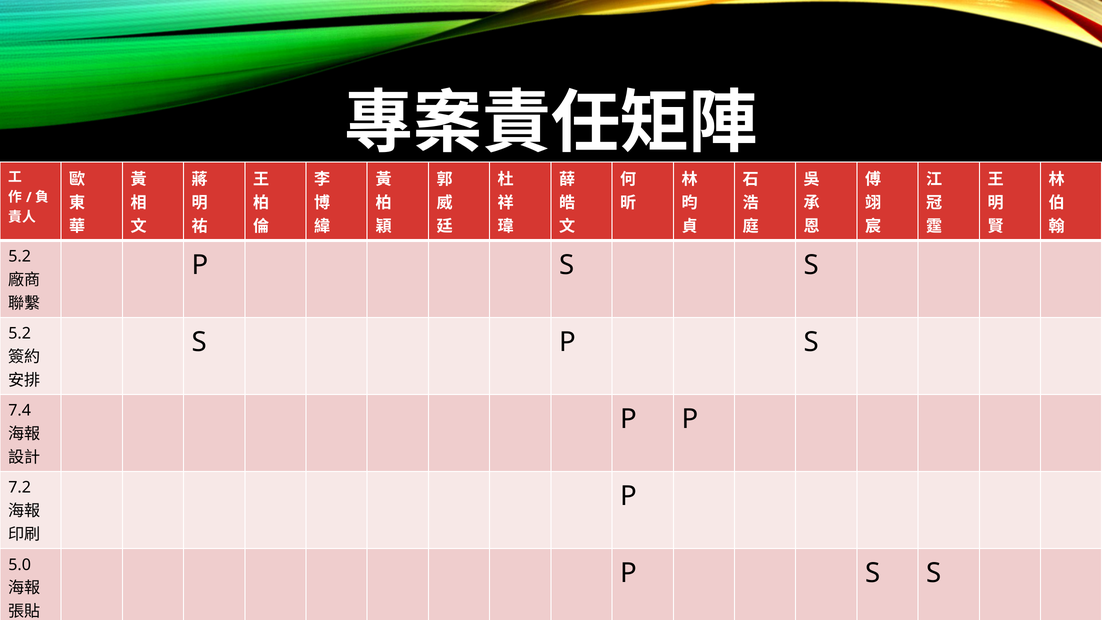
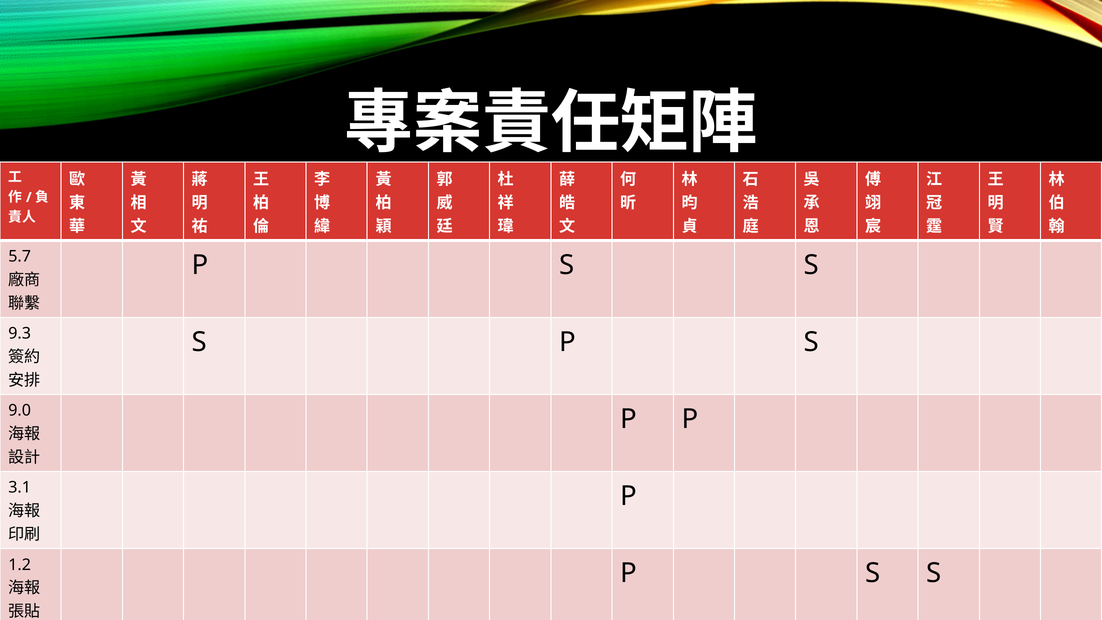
5.2 at (20, 256): 5.2 -> 5.7
5.2 at (20, 333): 5.2 -> 9.3
7.4: 7.4 -> 9.0
7.2: 7.2 -> 3.1
5.0: 5.0 -> 1.2
